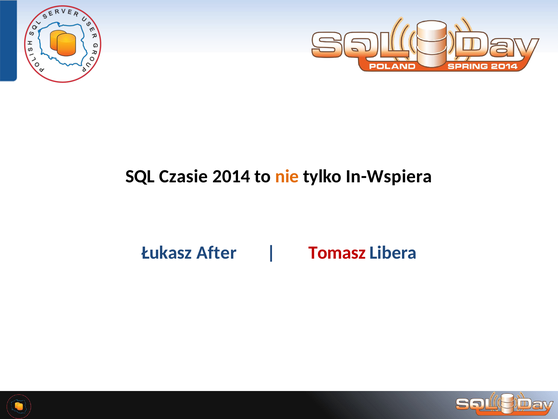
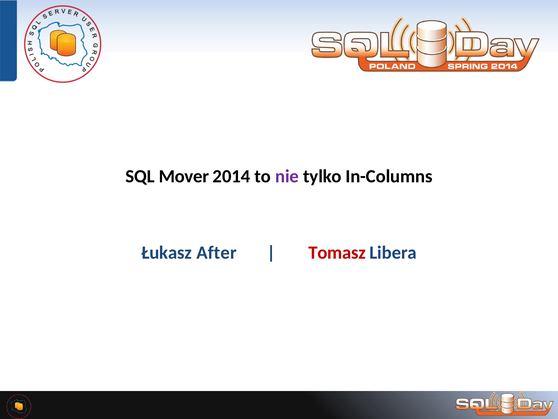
Czasie: Czasie -> Mover
nie colour: orange -> purple
In-Wspiera: In-Wspiera -> In-Columns
